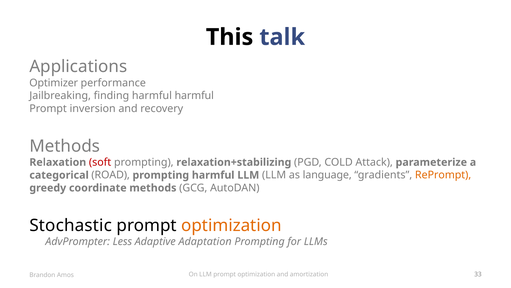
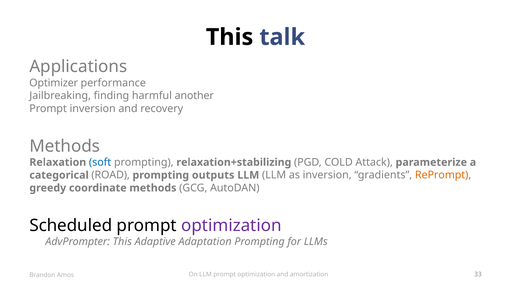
harmful harmful: harmful -> another
soft colour: red -> blue
prompting harmful: harmful -> outputs
as language: language -> inversion
Stochastic: Stochastic -> Scheduled
optimization at (231, 225) colour: orange -> purple
AdvPrompter Less: Less -> This
